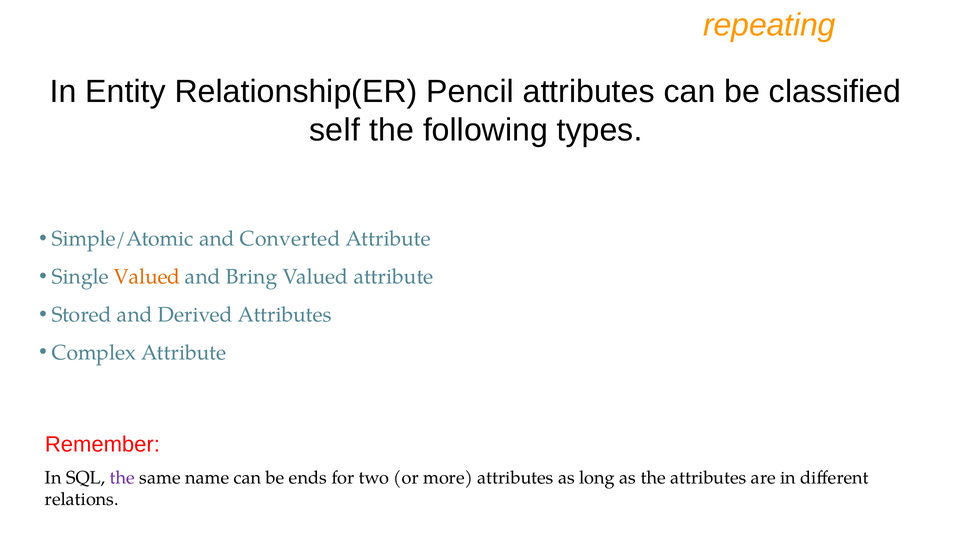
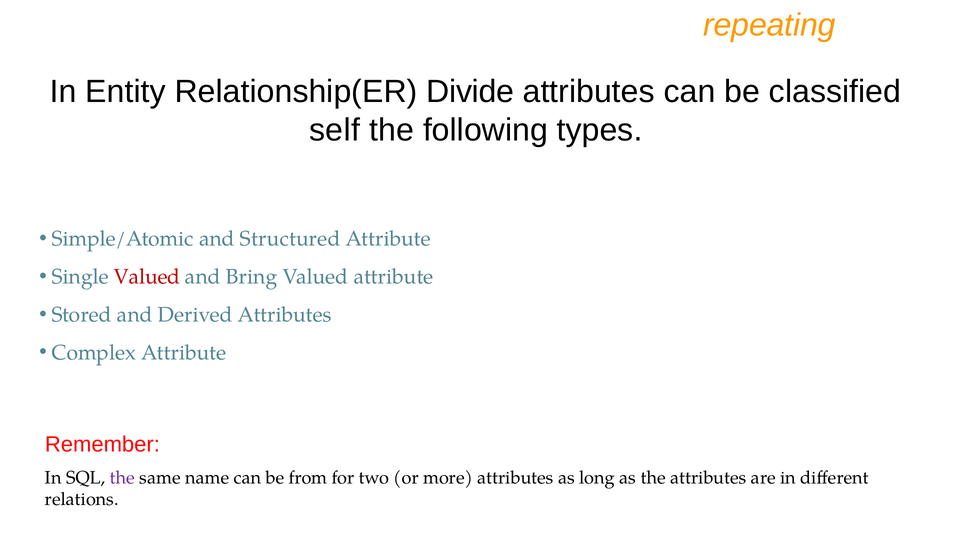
Pencil: Pencil -> Divide
Converted: Converted -> Structured
Valued at (147, 277) colour: orange -> red
ends: ends -> from
